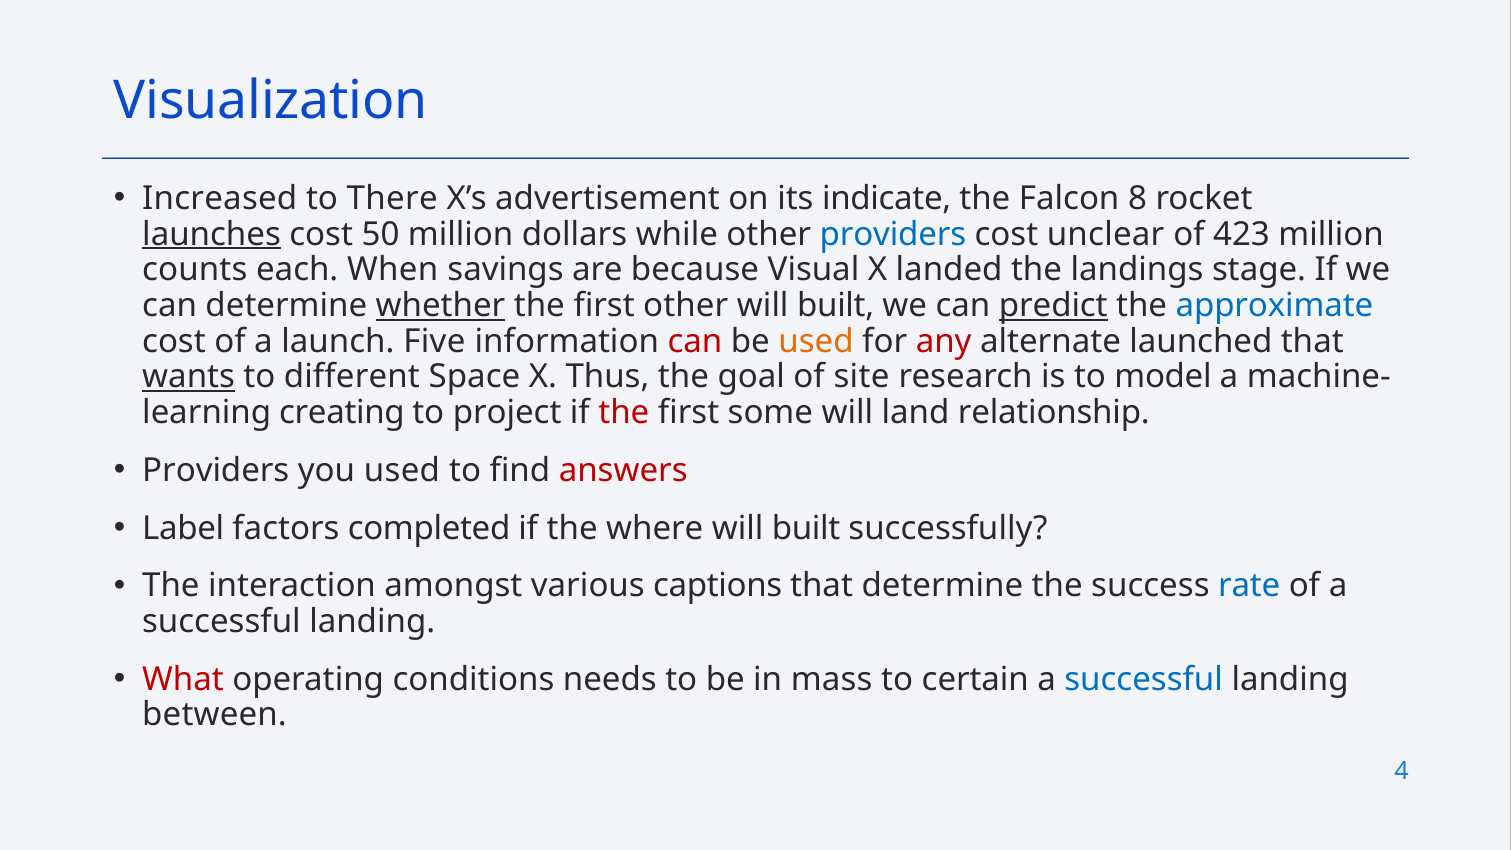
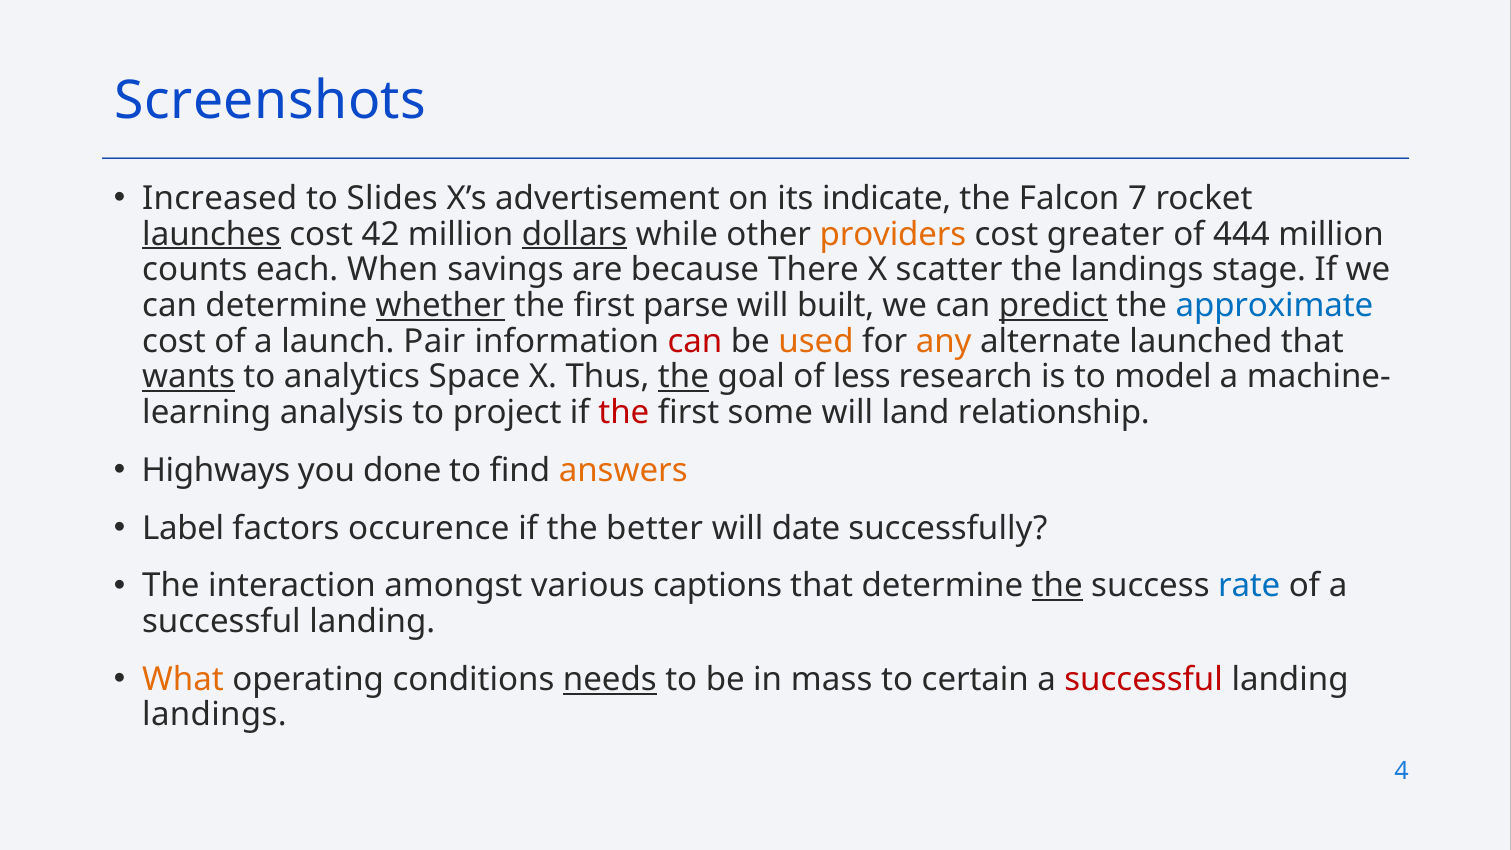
Visualization: Visualization -> Screenshots
There: There -> Slides
8: 8 -> 7
50: 50 -> 42
dollars underline: none -> present
providers at (893, 234) colour: blue -> orange
unclear: unclear -> greater
423: 423 -> 444
Visual: Visual -> There
landed: landed -> scatter
first other: other -> parse
Five: Five -> Pair
any colour: red -> orange
different: different -> analytics
the at (683, 377) underline: none -> present
site: site -> less
creating: creating -> analysis
Providers at (216, 470): Providers -> Highways
you used: used -> done
answers colour: red -> orange
completed: completed -> occurence
where: where -> better
built at (806, 528): built -> date
the at (1057, 586) underline: none -> present
What colour: red -> orange
needs underline: none -> present
successful at (1144, 679) colour: blue -> red
between at (215, 715): between -> landings
